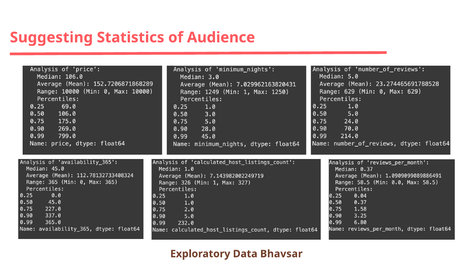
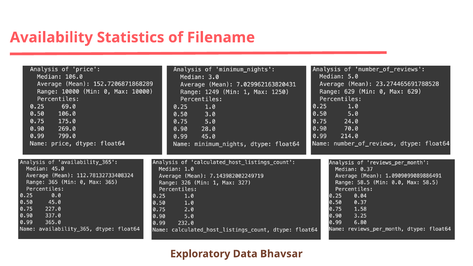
Suggesting: Suggesting -> Availability
Audience: Audience -> Filename
